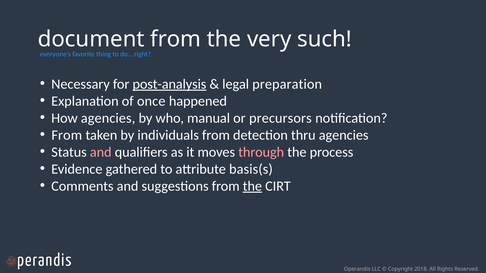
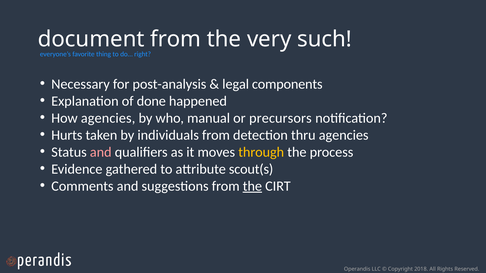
post-analysis underline: present -> none
preparation: preparation -> components
once: once -> done
From at (67, 135): From -> Hurts
through colour: pink -> yellow
basis(s: basis(s -> scout(s
